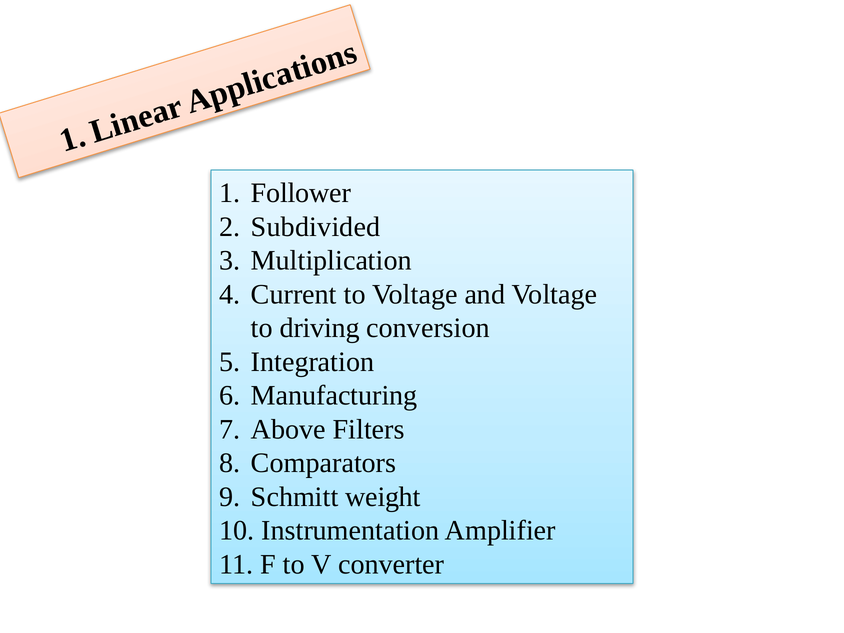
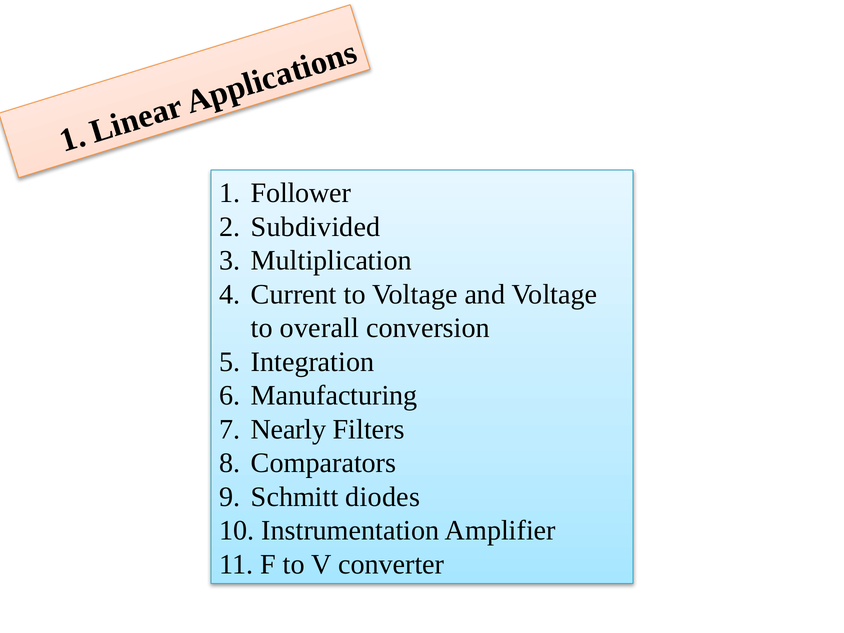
driving: driving -> overall
Above: Above -> Nearly
weight: weight -> diodes
